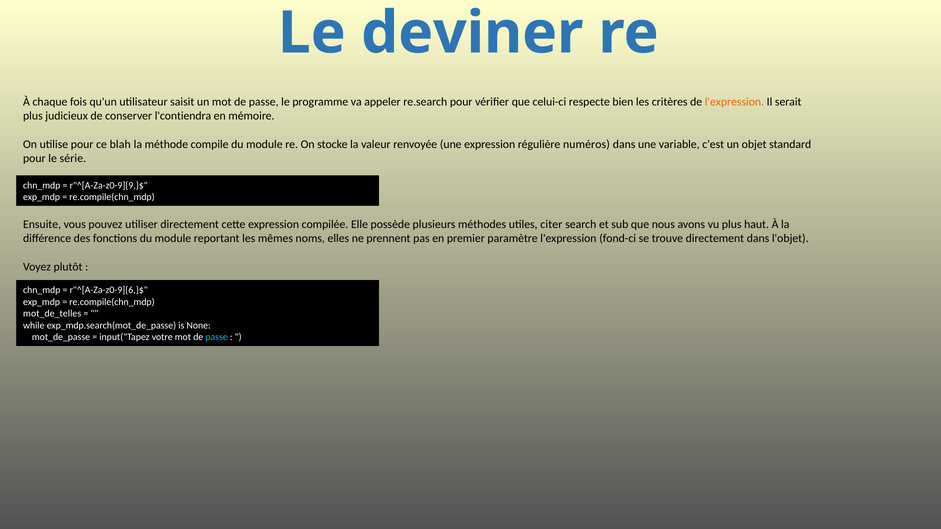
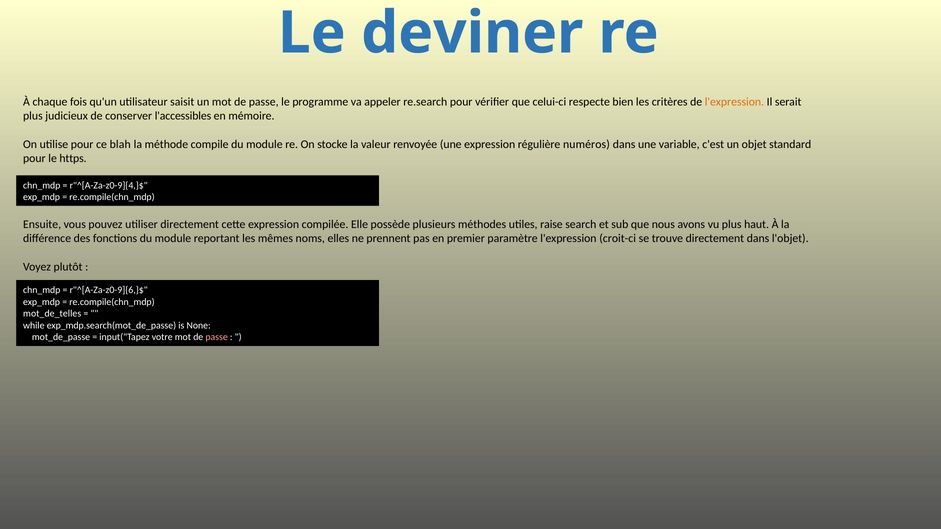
l'contiendra: l'contiendra -> l'accessibles
série: série -> https
r"^[A-Za-z0-9]{9,}$: r"^[A-Za-z0-9]{9,}$ -> r"^[A-Za-z0-9]{4,}$
citer: citer -> raise
fond-ci: fond-ci -> croit-ci
passe at (217, 337) colour: light blue -> pink
